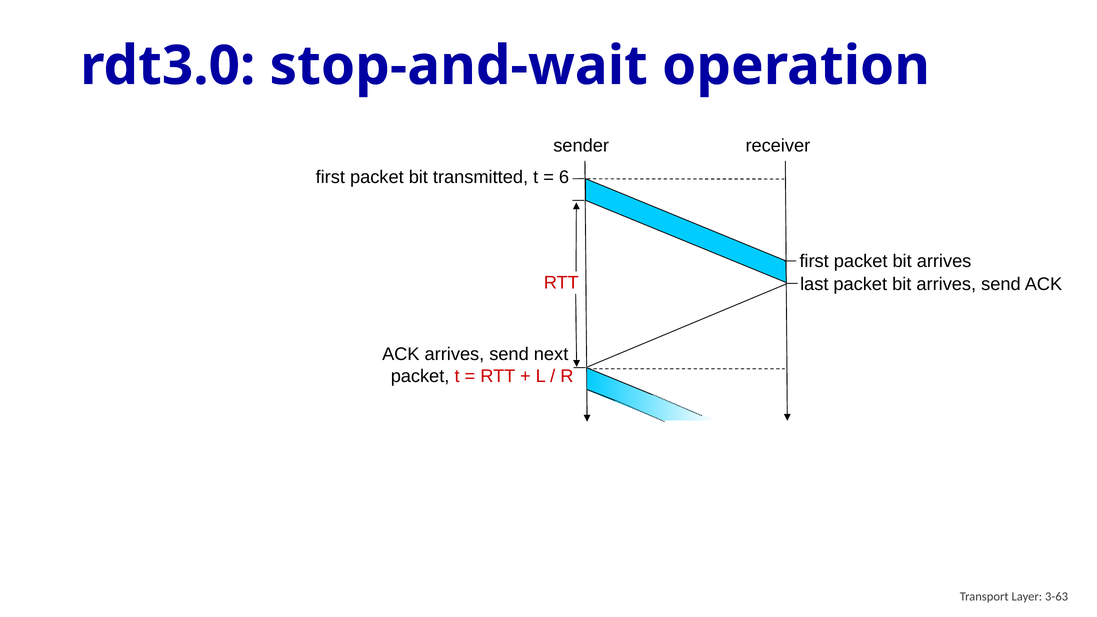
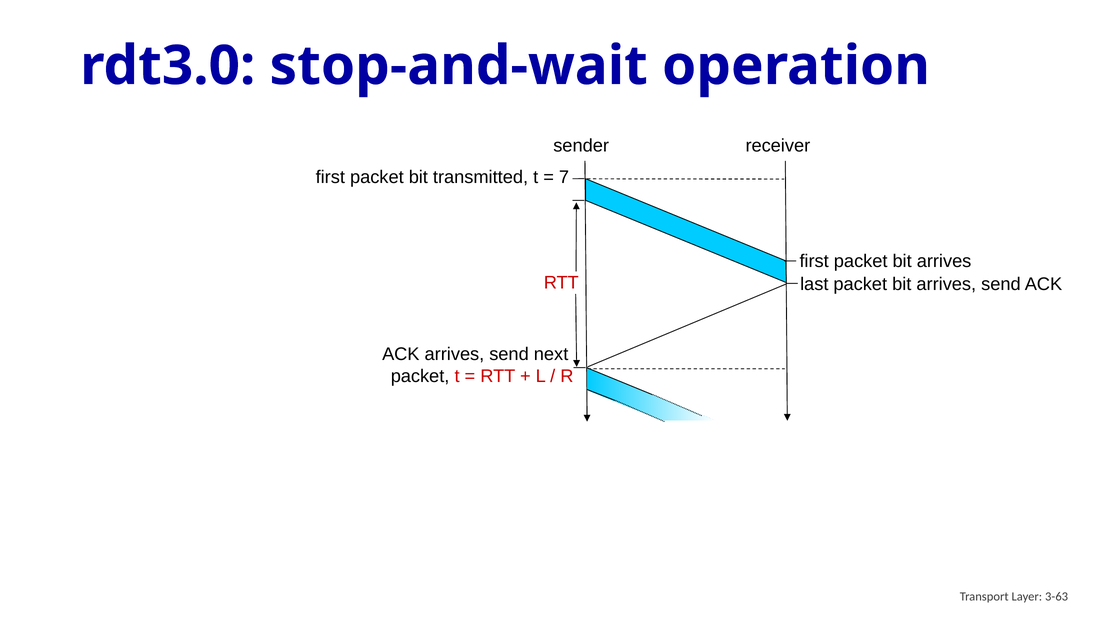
6: 6 -> 7
